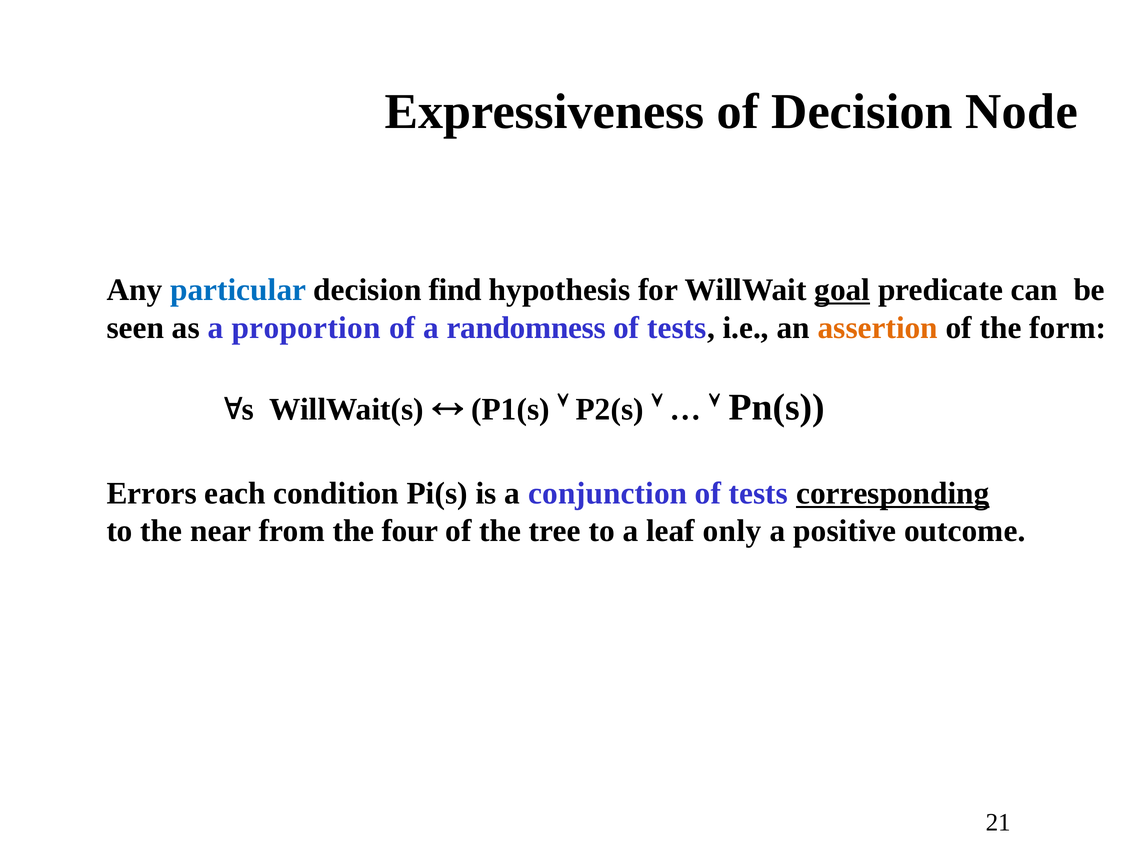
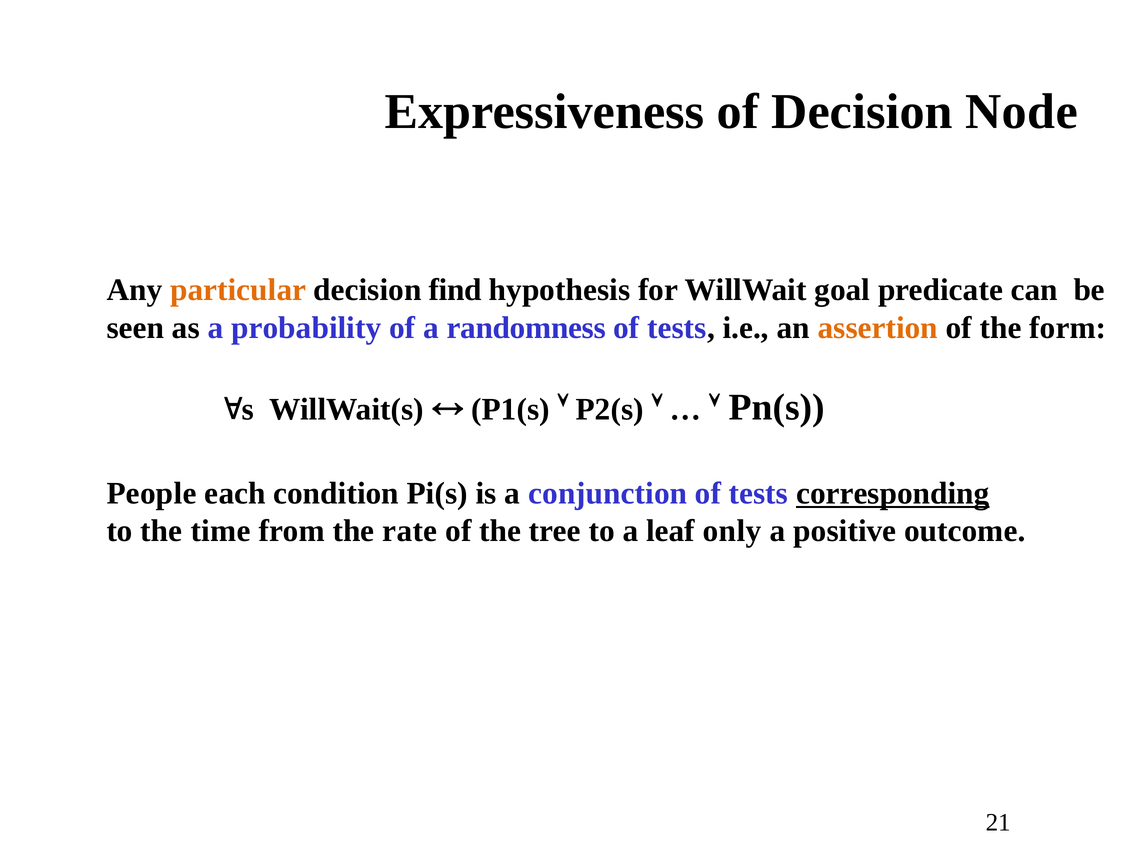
particular colour: blue -> orange
goal underline: present -> none
proportion: proportion -> probability
Errors: Errors -> People
near: near -> time
four: four -> rate
